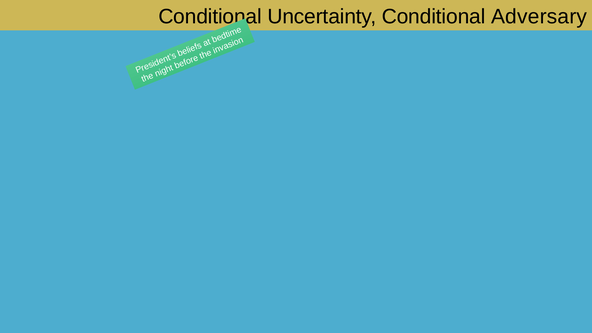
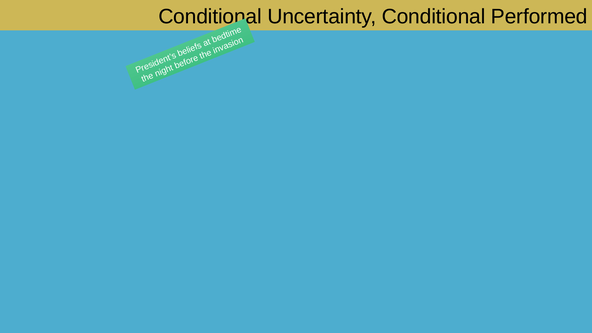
Adversary: Adversary -> Performed
